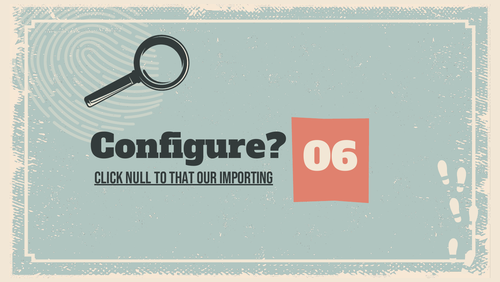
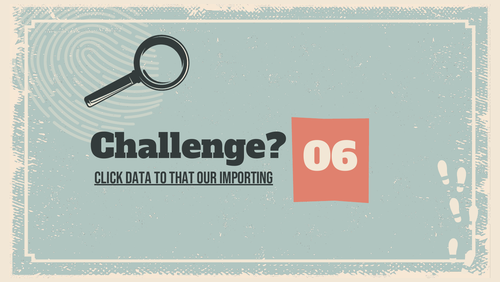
Configure: Configure -> Challenge
Null: Null -> Data
